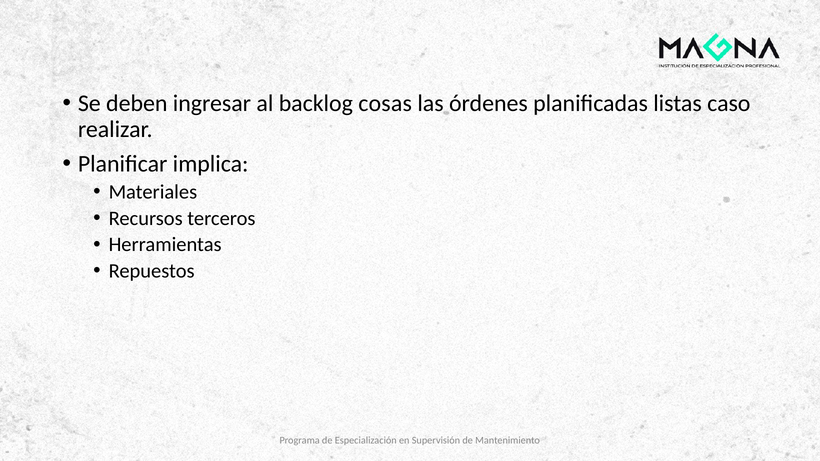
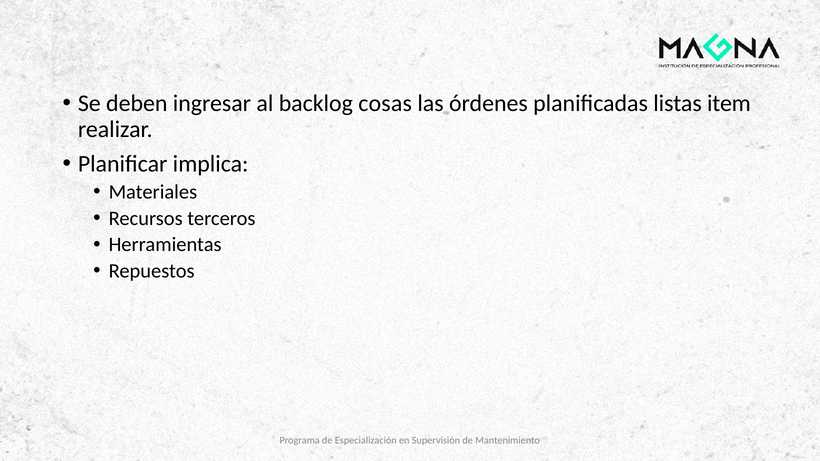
caso: caso -> item
